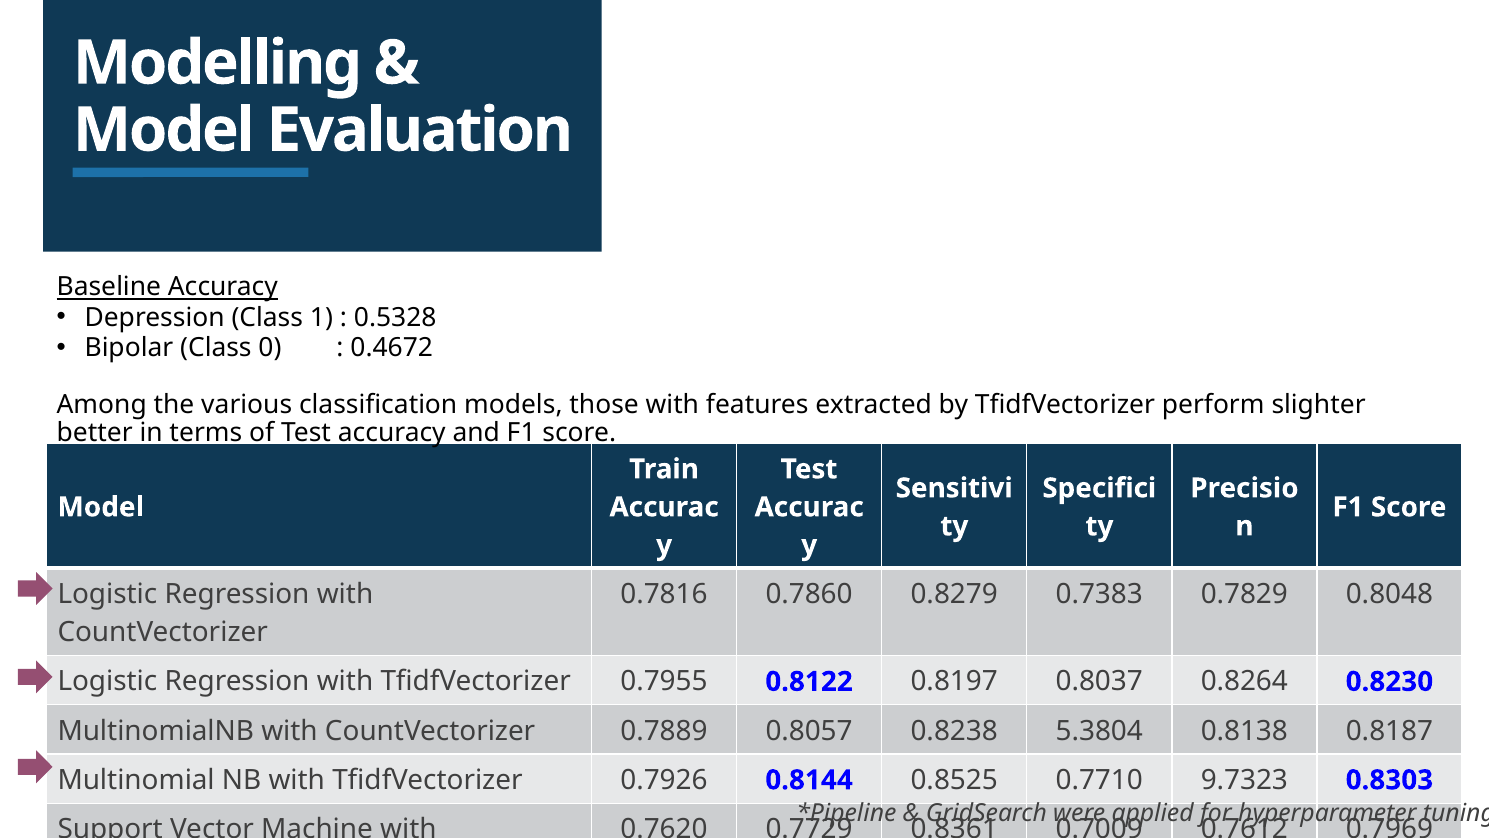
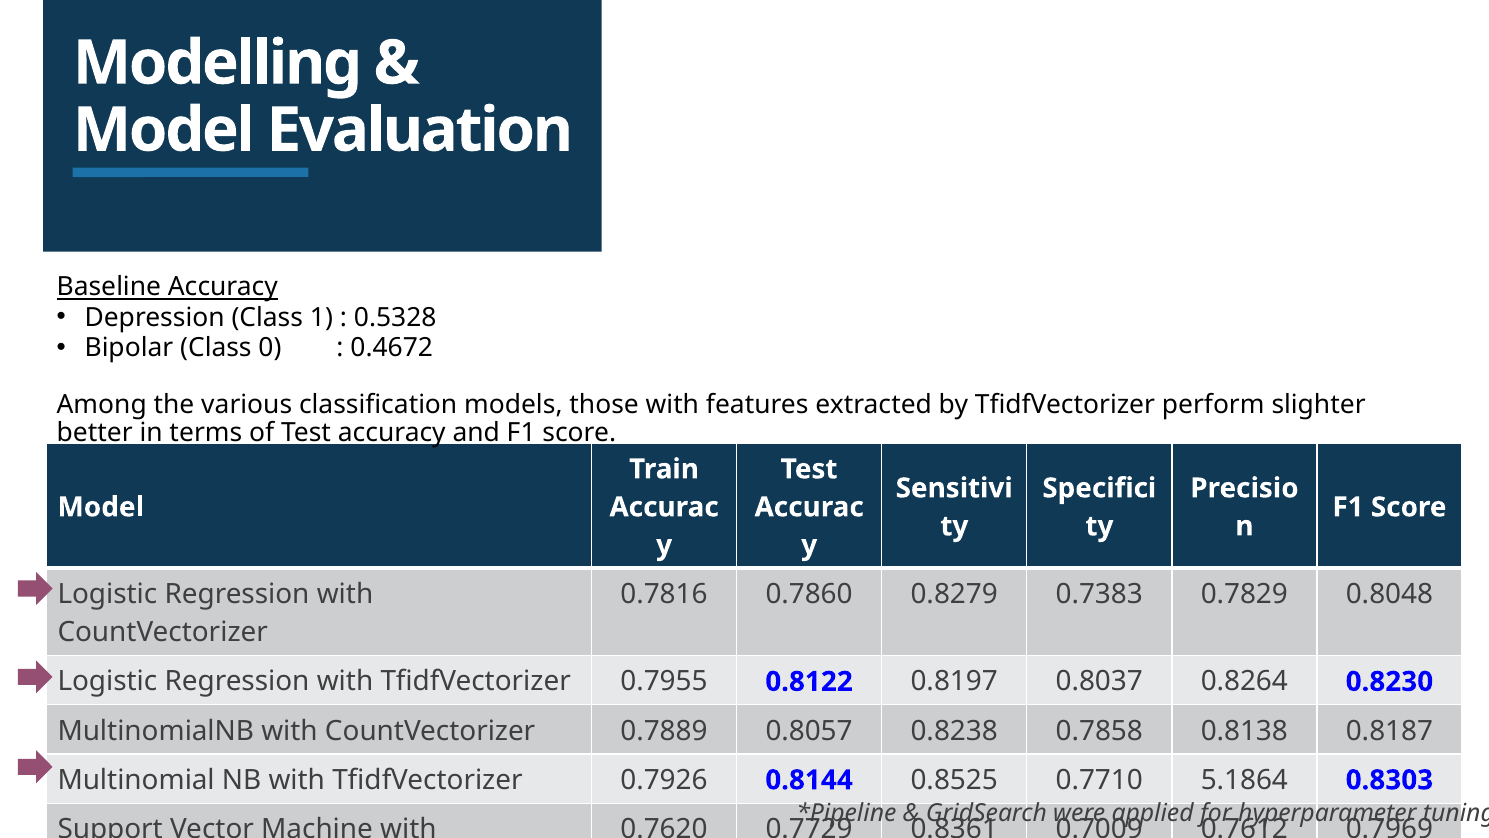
5.3804: 5.3804 -> 0.7858
9.7323: 9.7323 -> 5.1864
